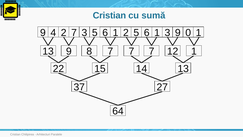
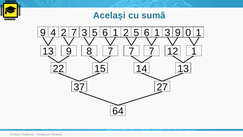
Cristian at (109, 15): Cristian -> Același
